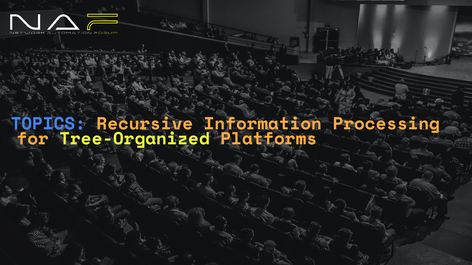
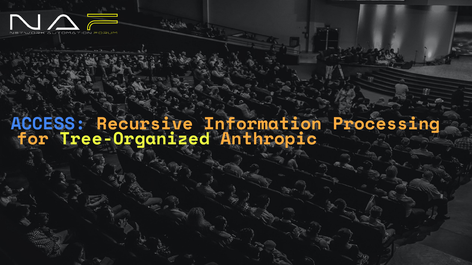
TOPICS: TOPICS -> ACCESS
Platforms: Platforms -> Anthropic
